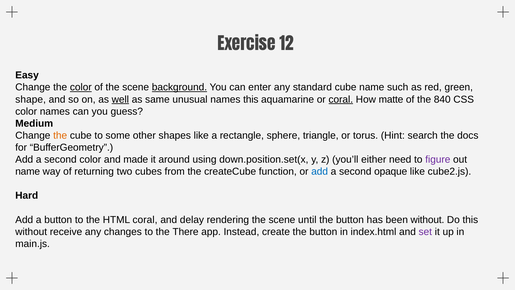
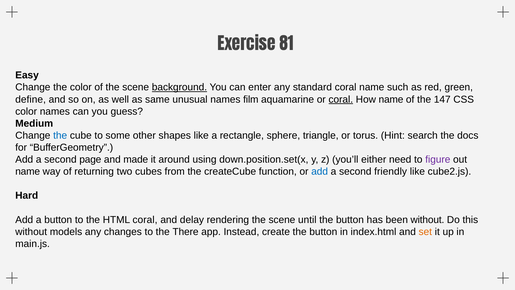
12: 12 -> 81
color at (81, 87) underline: present -> none
standard cube: cube -> coral
shape: shape -> define
well underline: present -> none
names this: this -> film
How matte: matte -> name
840: 840 -> 147
the at (60, 135) colour: orange -> blue
second color: color -> page
opaque: opaque -> friendly
receive: receive -> models
set colour: purple -> orange
